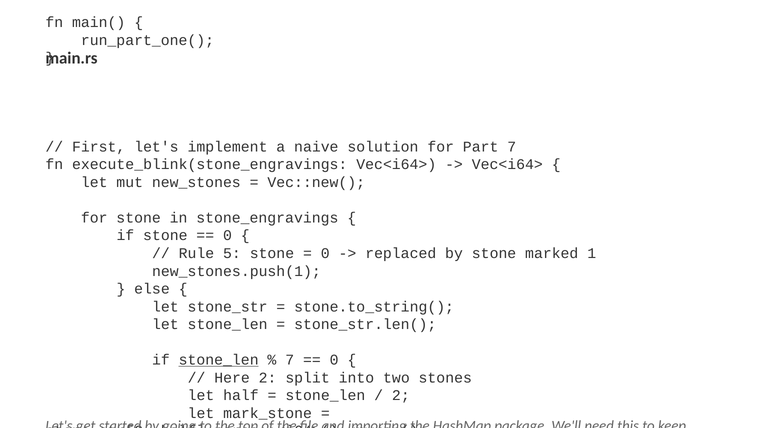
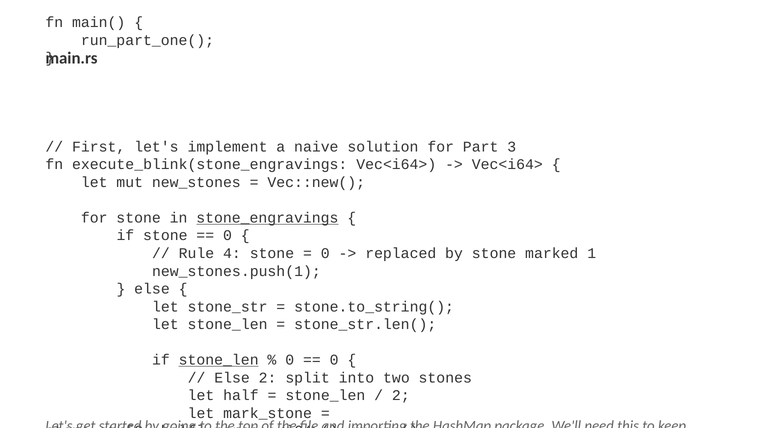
Part 7: 7 -> 3
stone_engravings at (267, 218) underline: none -> present
5: 5 -> 4
7 at (290, 360): 7 -> 0
Here at (232, 377): Here -> Else
